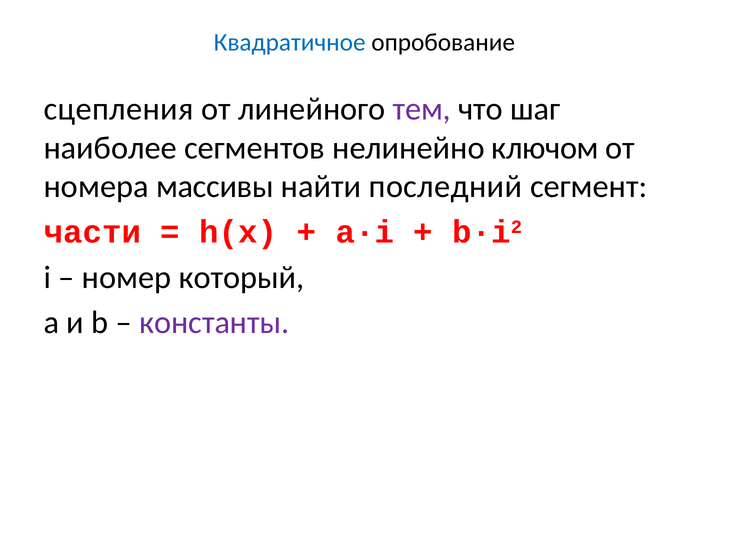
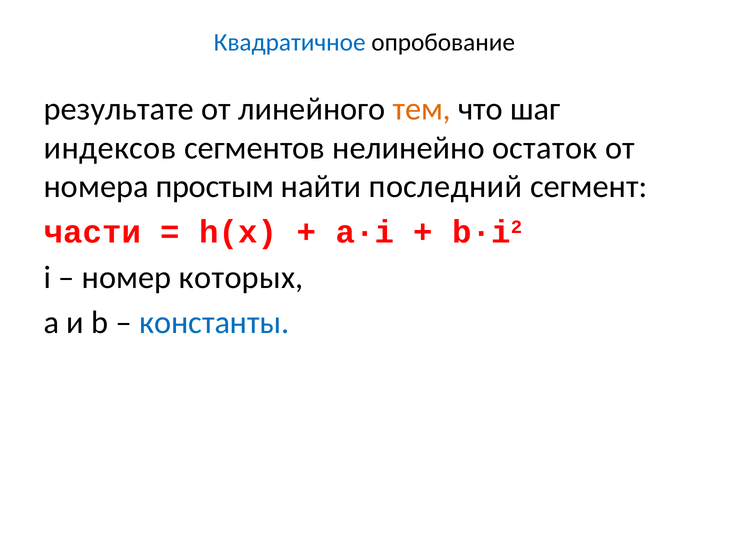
сцепления: сцепления -> результате
тем colour: purple -> orange
наиболее: наиболее -> индексов
ключом: ключом -> остаток
массивы: массивы -> простым
который: который -> которых
константы colour: purple -> blue
